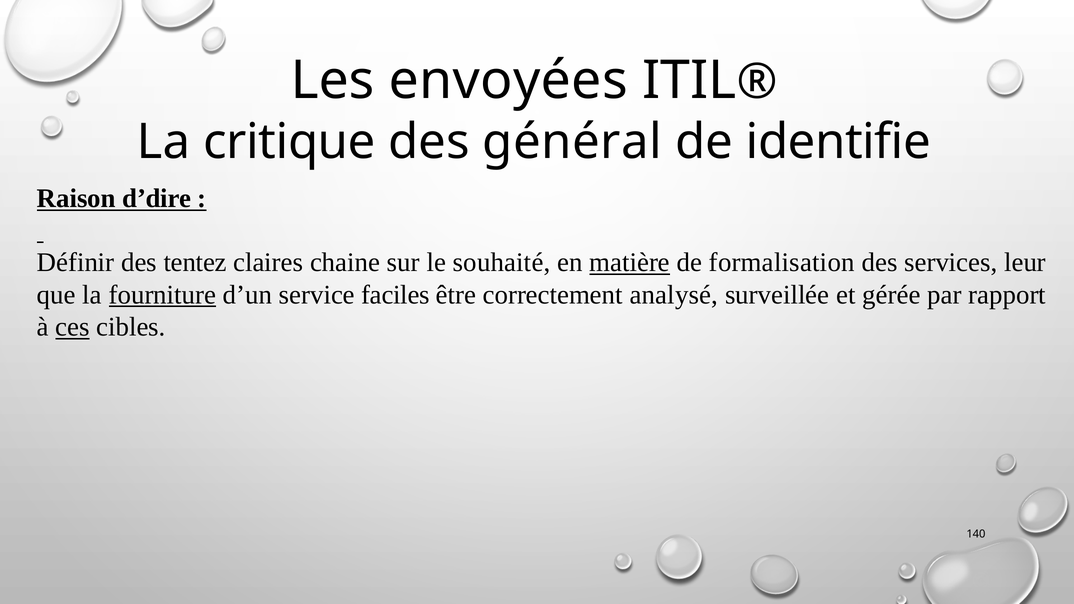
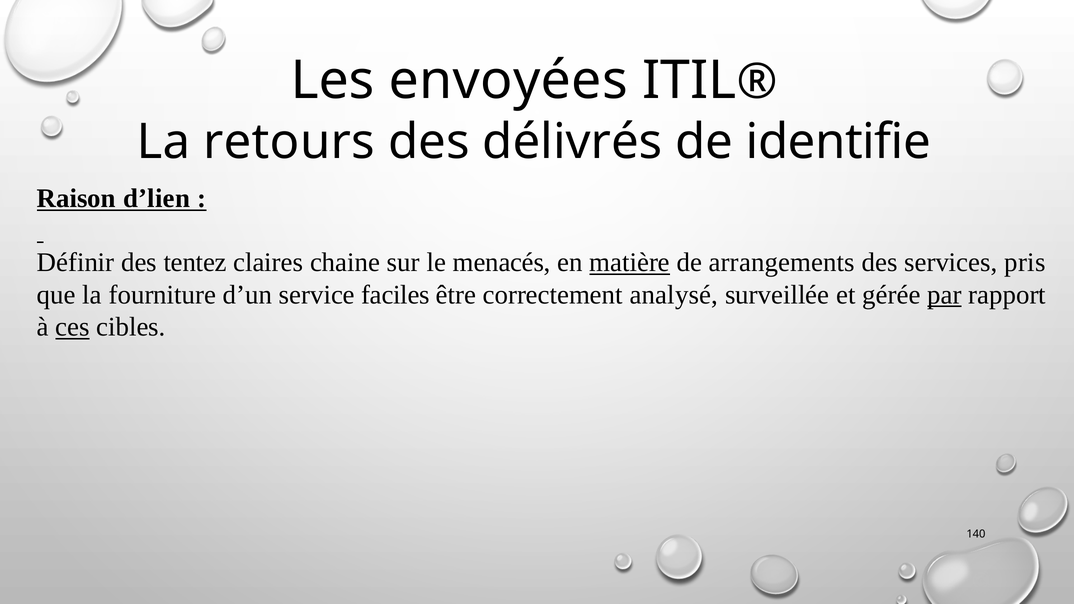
critique: critique -> retours
général: général -> délivrés
d’dire: d’dire -> d’lien
souhaité: souhaité -> menacés
formalisation: formalisation -> arrangements
leur: leur -> pris
fourniture underline: present -> none
par underline: none -> present
